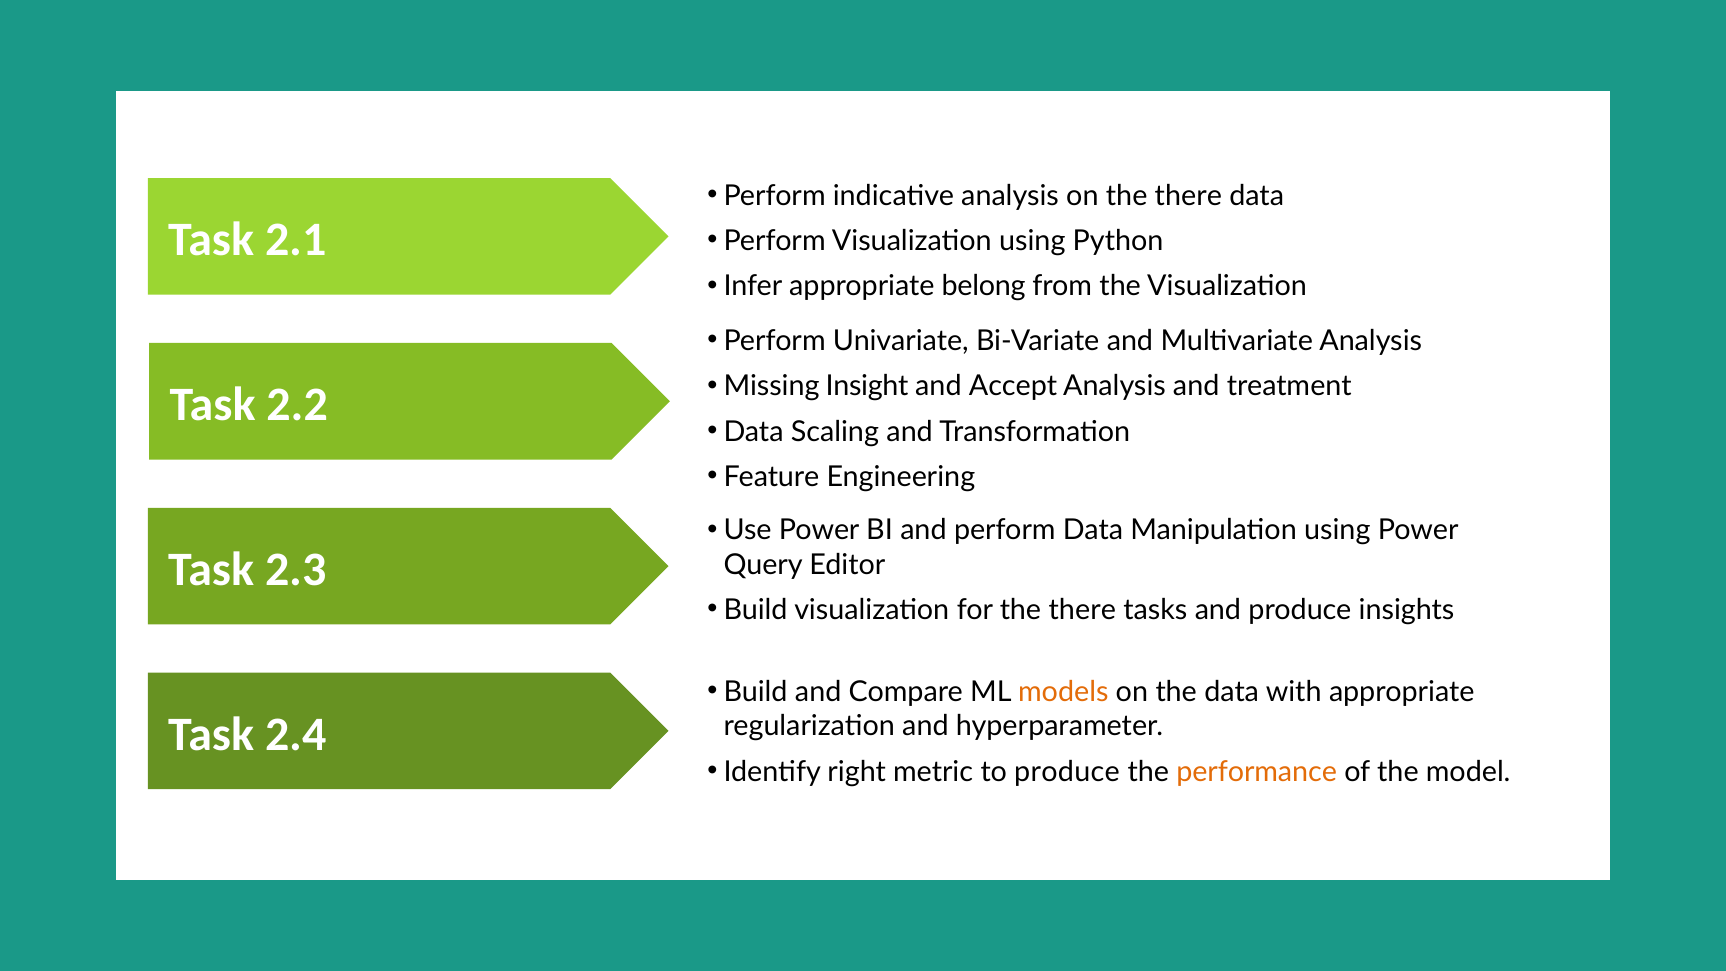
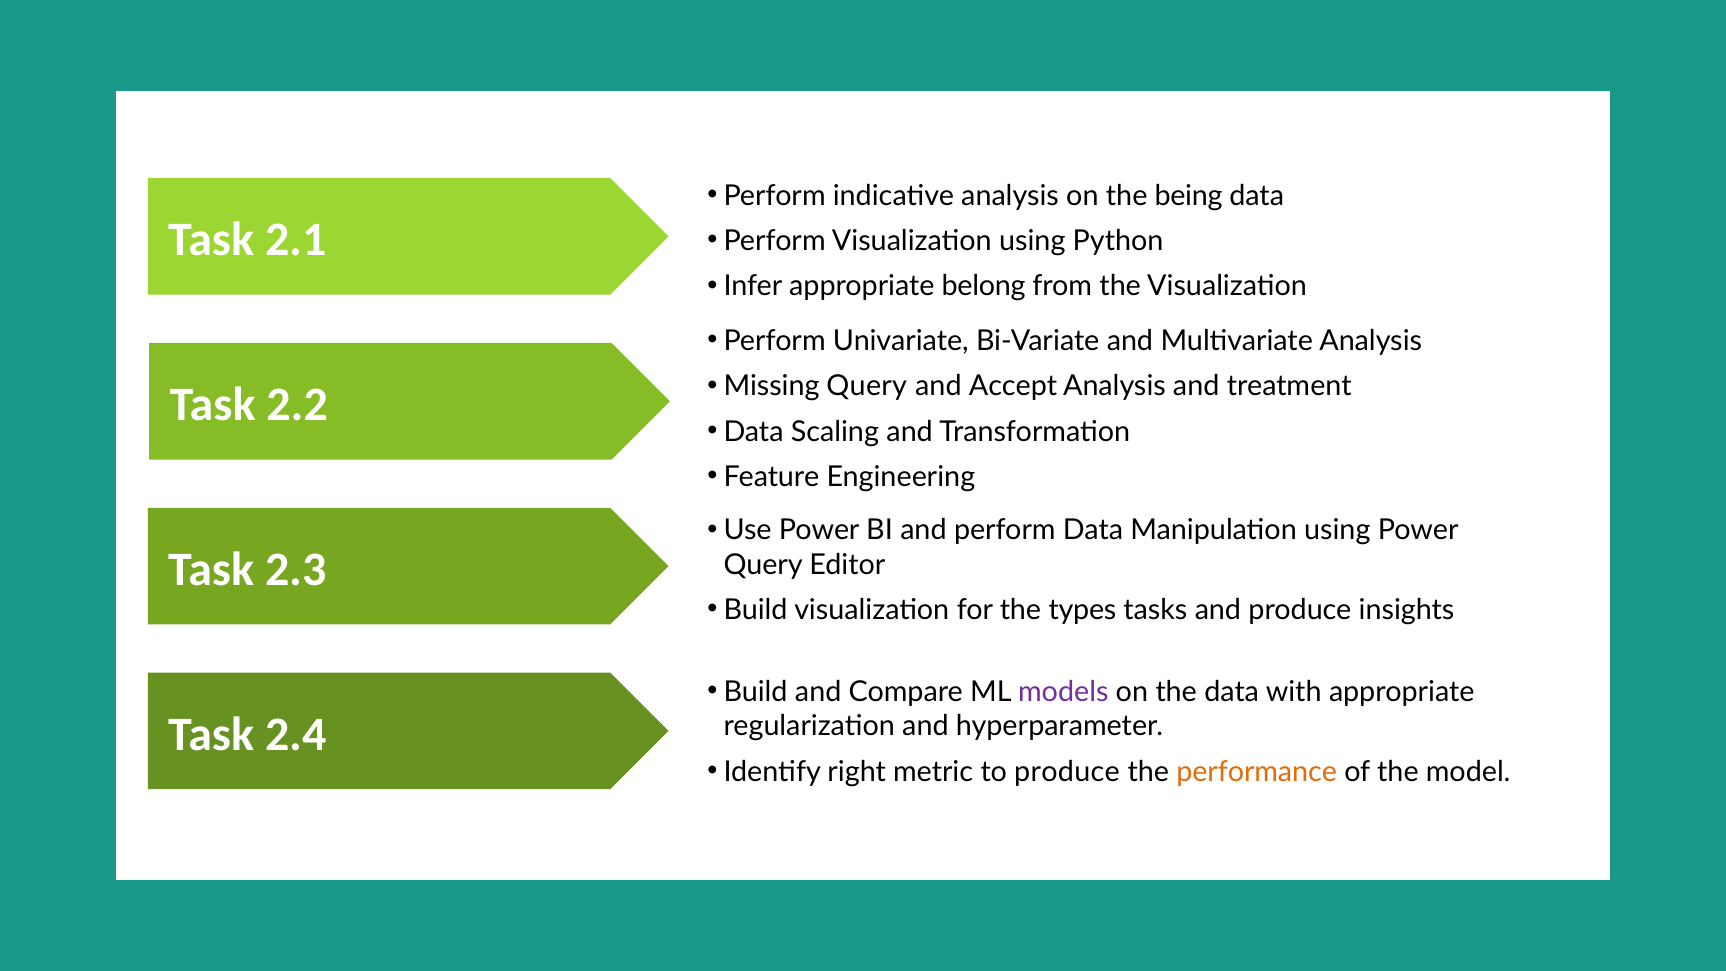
on the there: there -> being
Missing Insight: Insight -> Query
for the there: there -> types
models colour: orange -> purple
